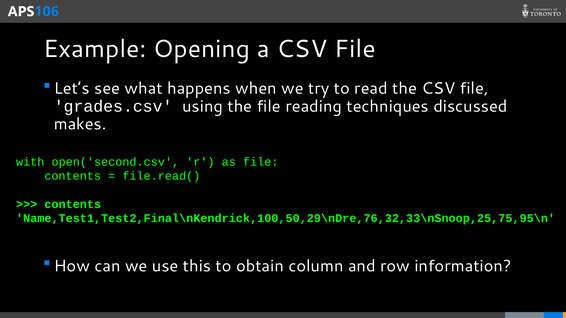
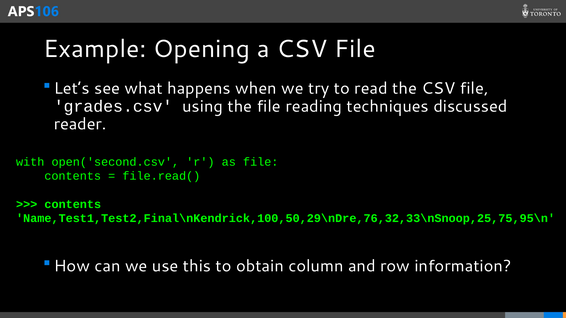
makes: makes -> reader
